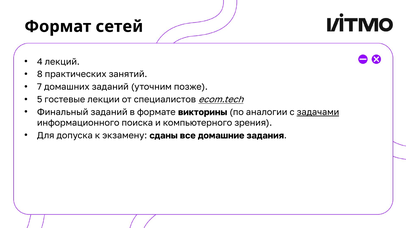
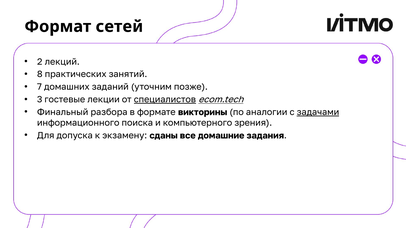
4: 4 -> 2
5: 5 -> 3
специалистов underline: none -> present
Финальный заданий: заданий -> разбора
